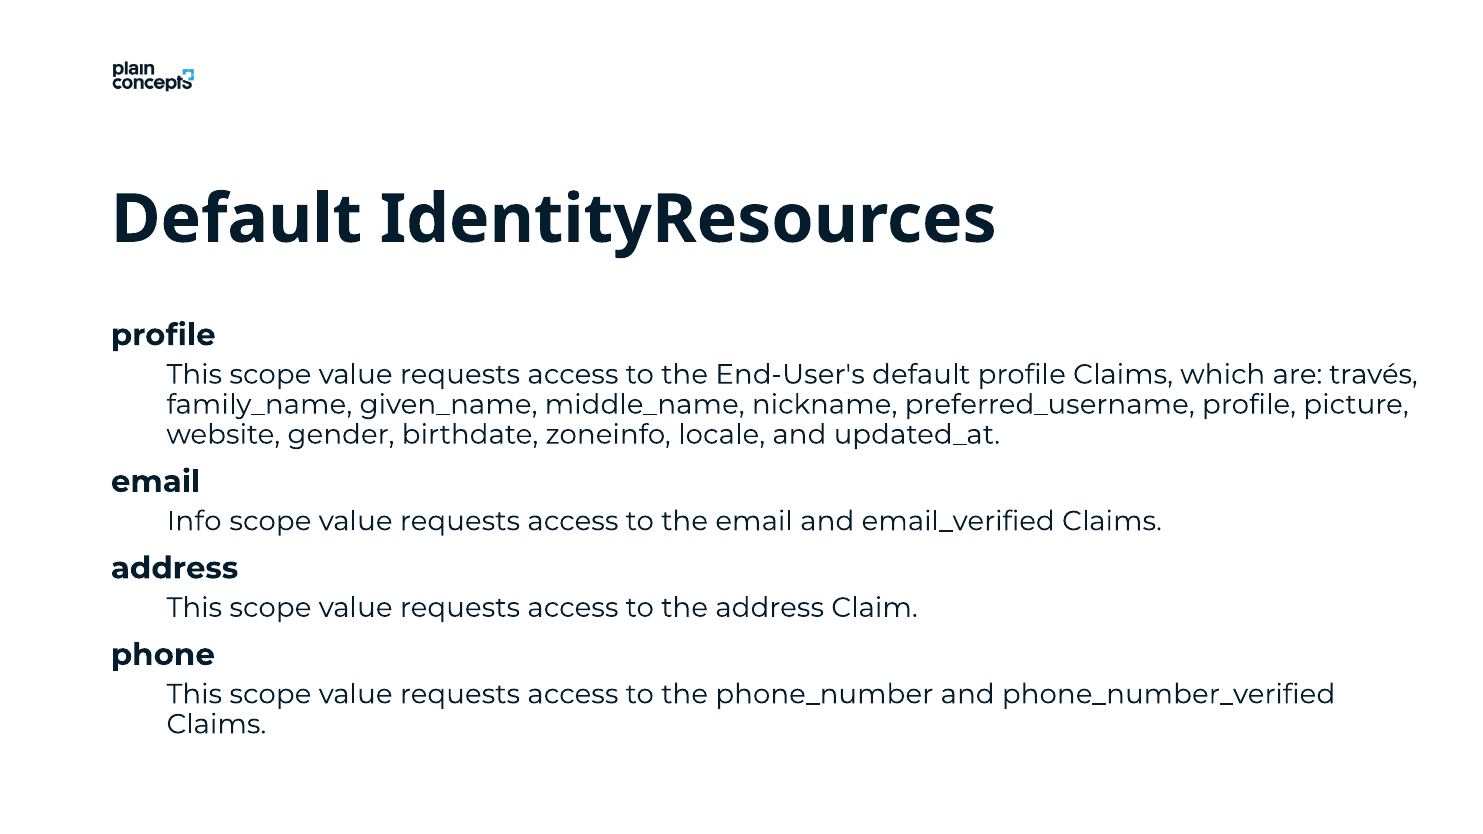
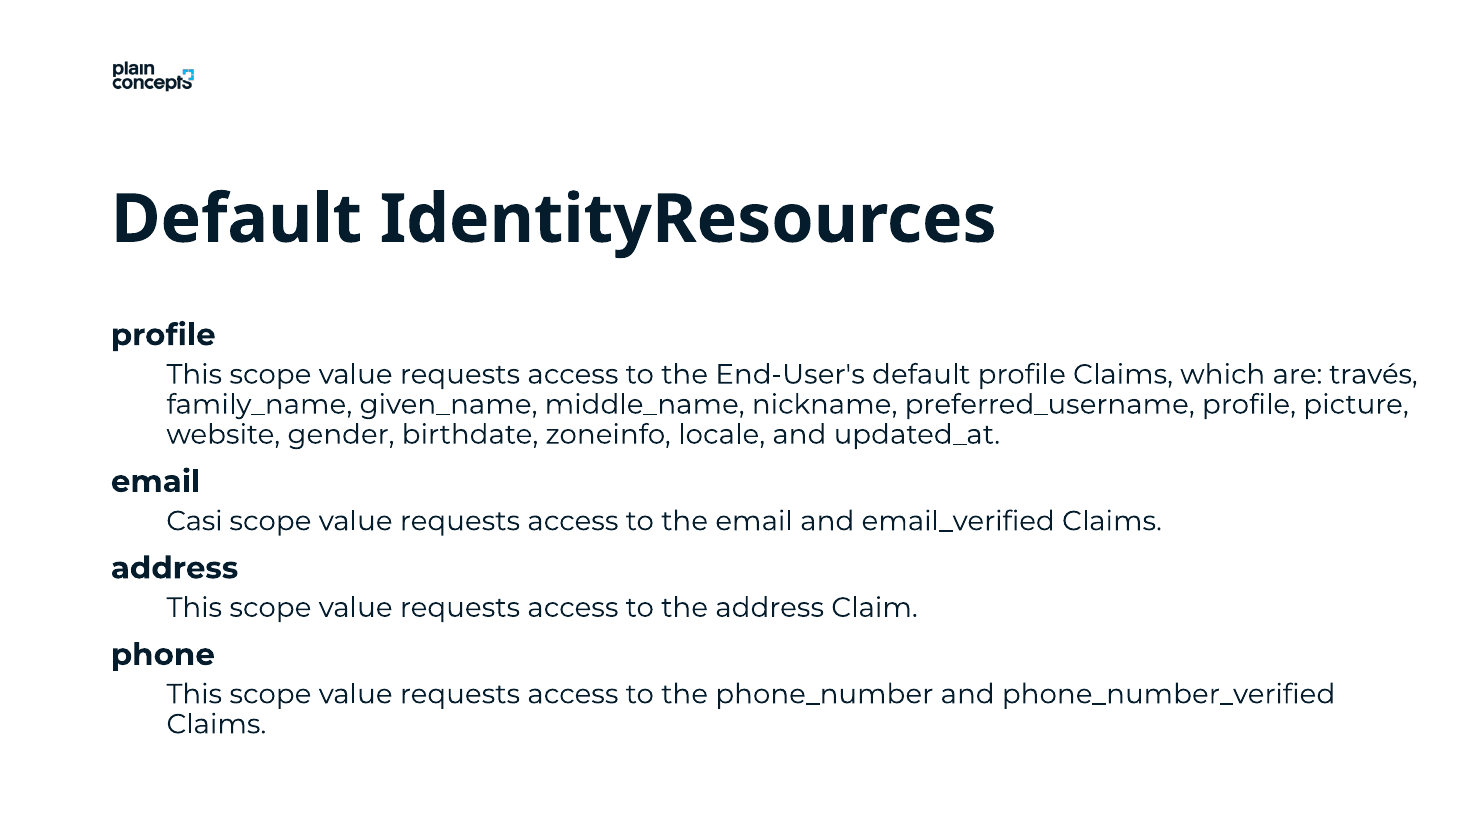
Info: Info -> Casi
